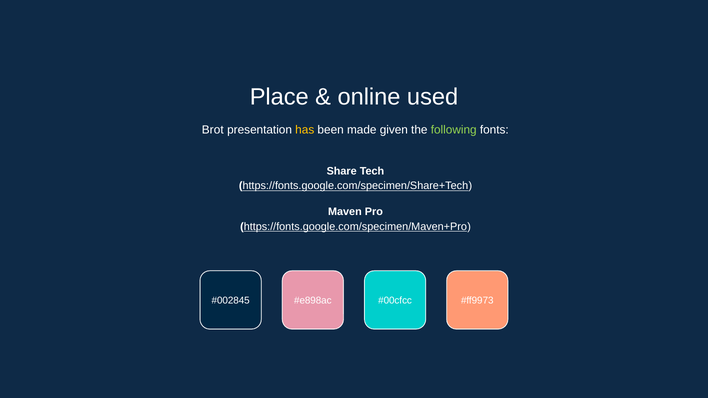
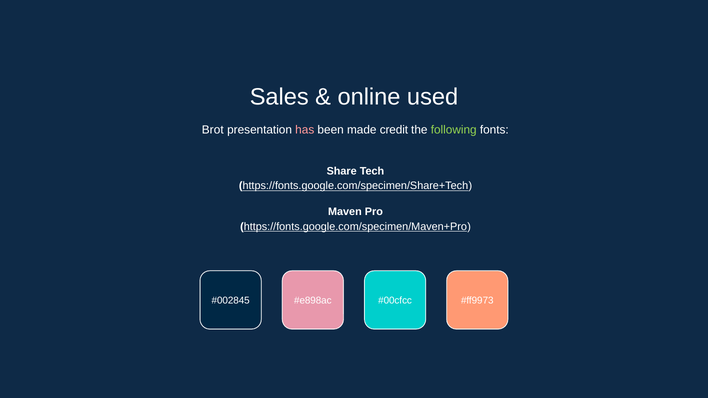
Place: Place -> Sales
has colour: yellow -> pink
given: given -> credit
